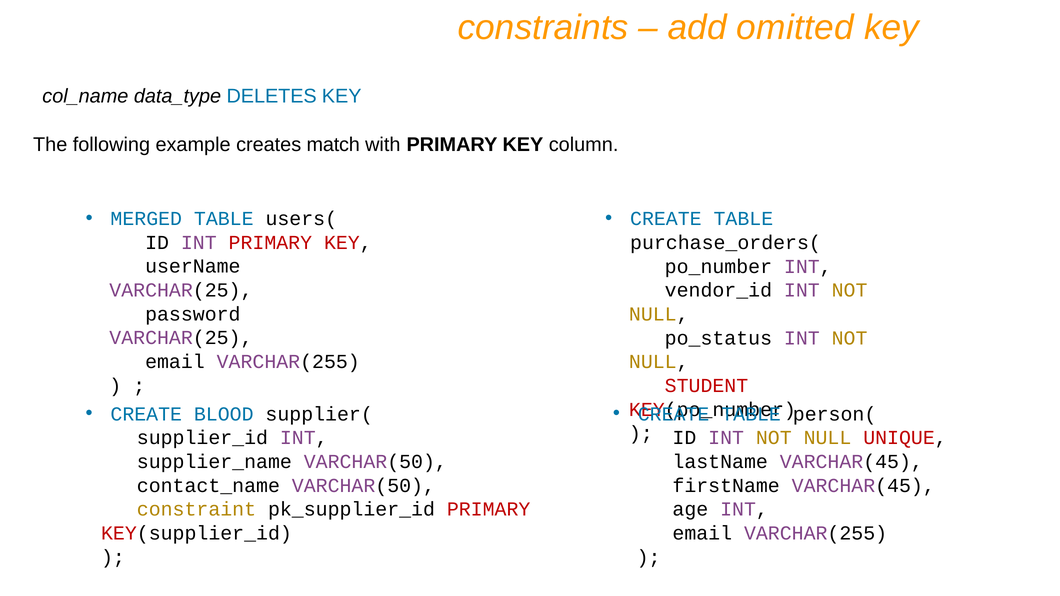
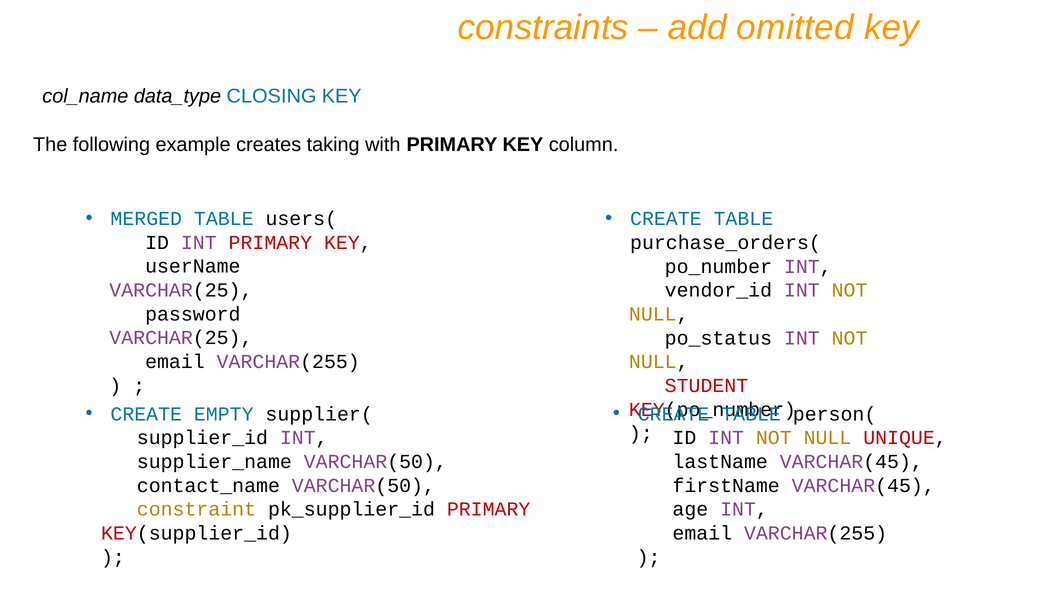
DELETES: DELETES -> CLOSING
match: match -> taking
BLOOD: BLOOD -> EMPTY
